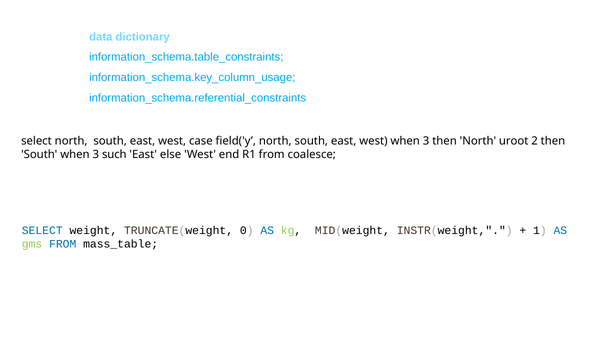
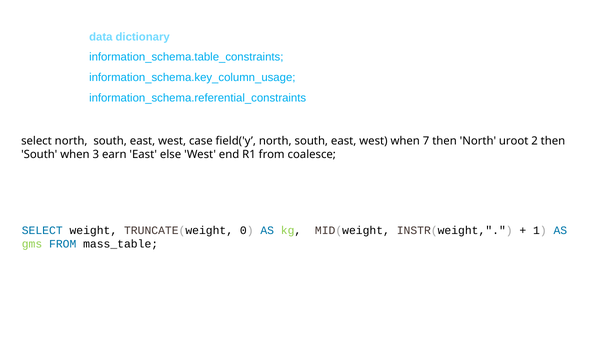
west when 3: 3 -> 7
such: such -> earn
